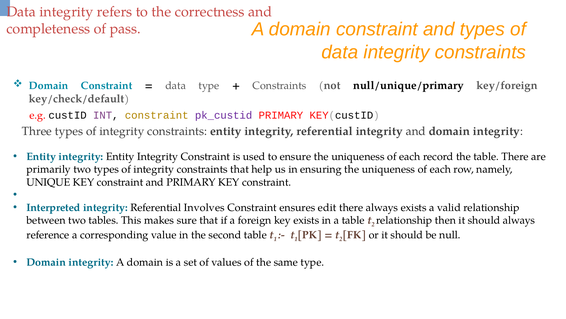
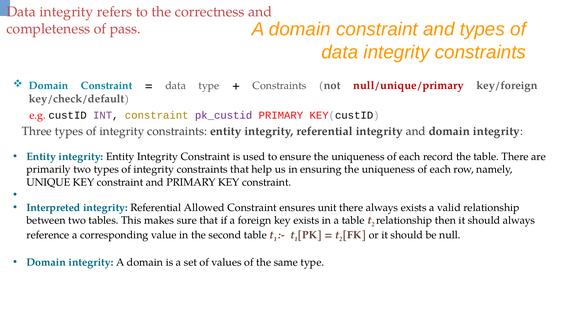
null/unique/primary colour: black -> red
Involves: Involves -> Allowed
edit: edit -> unit
